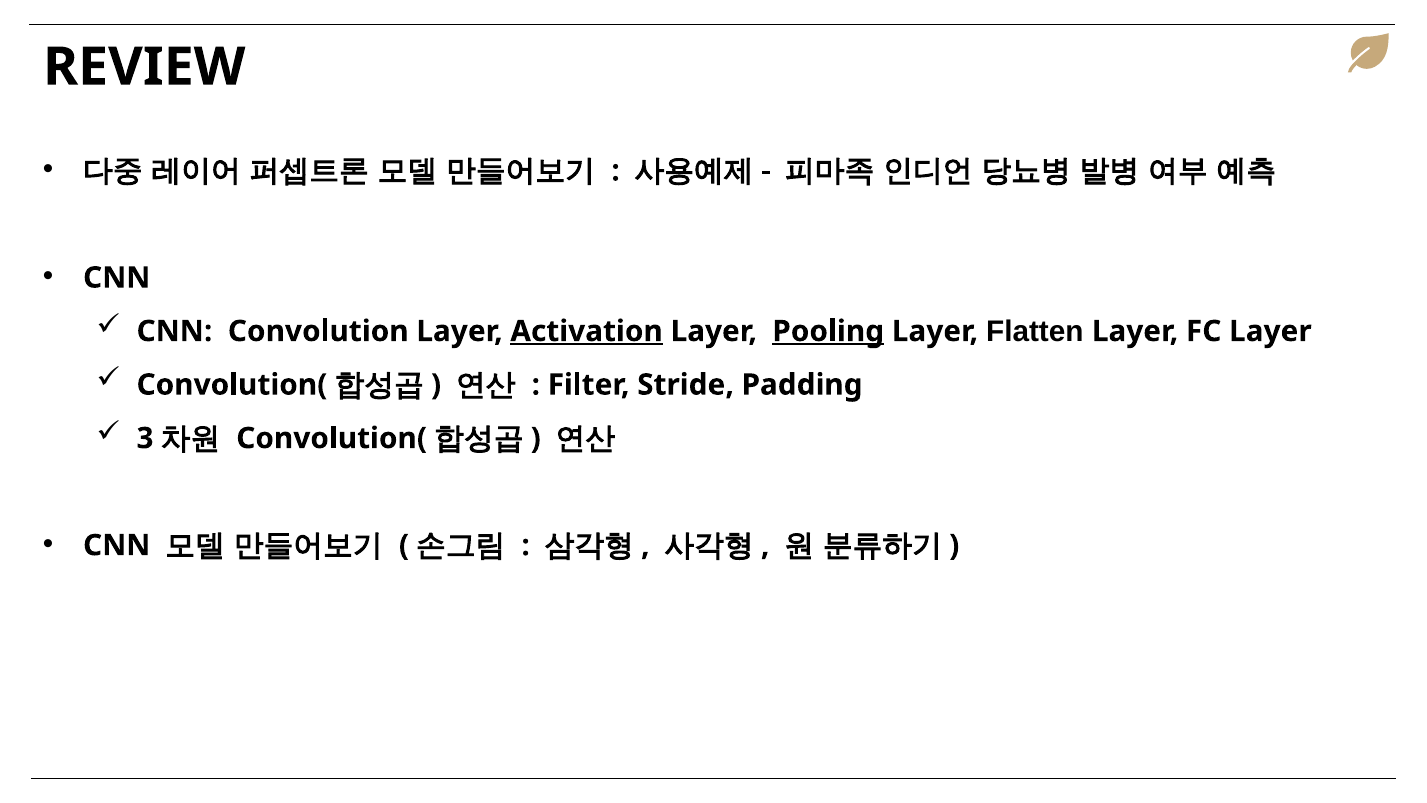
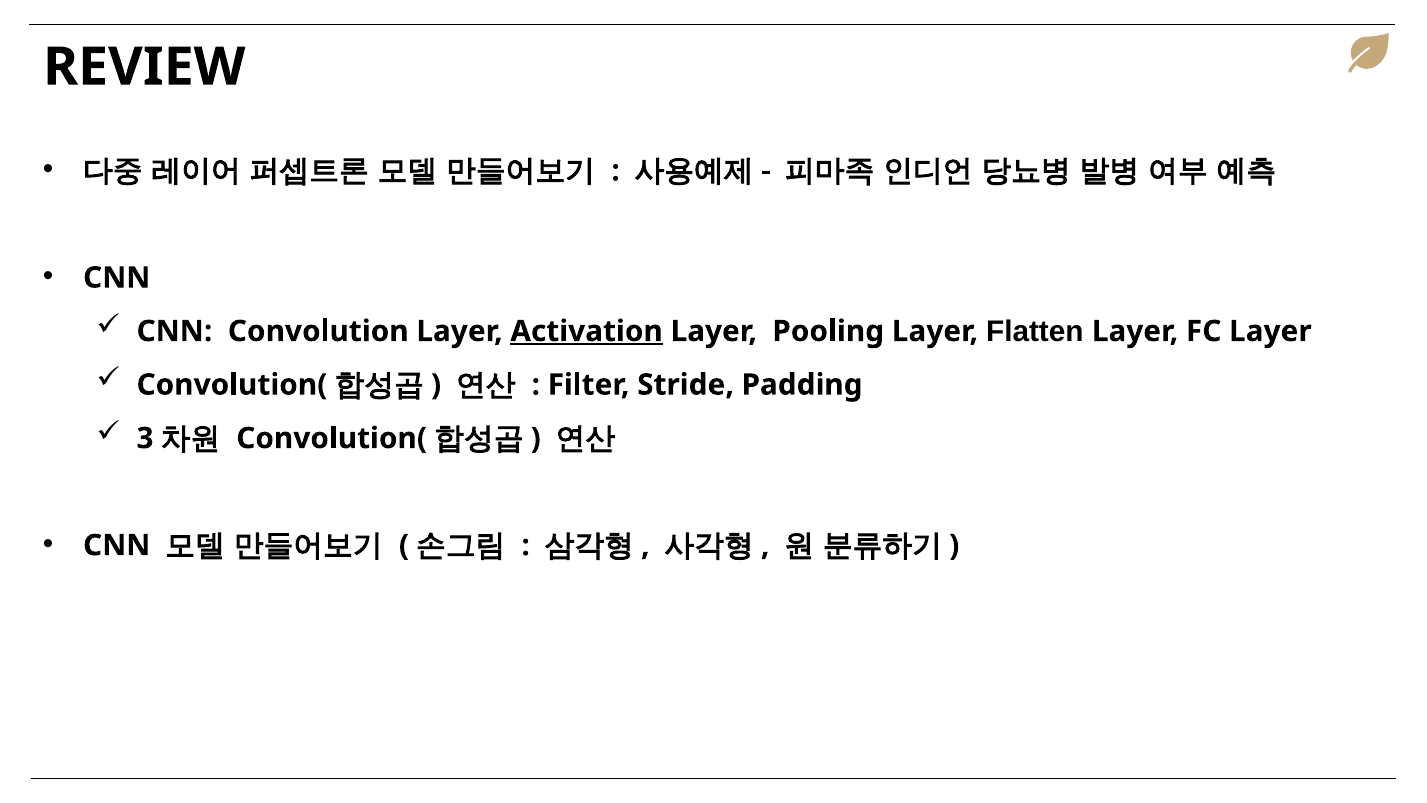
Pooling underline: present -> none
